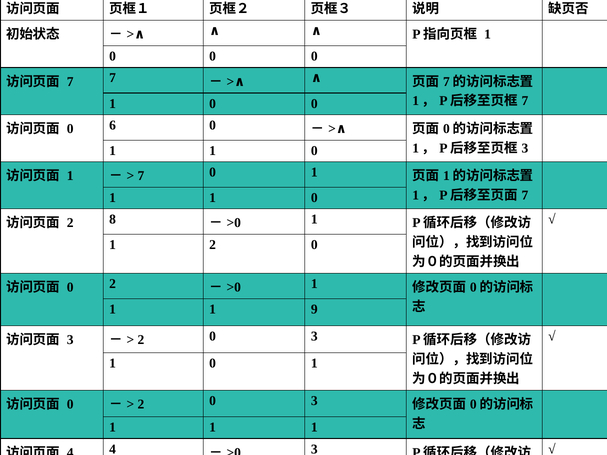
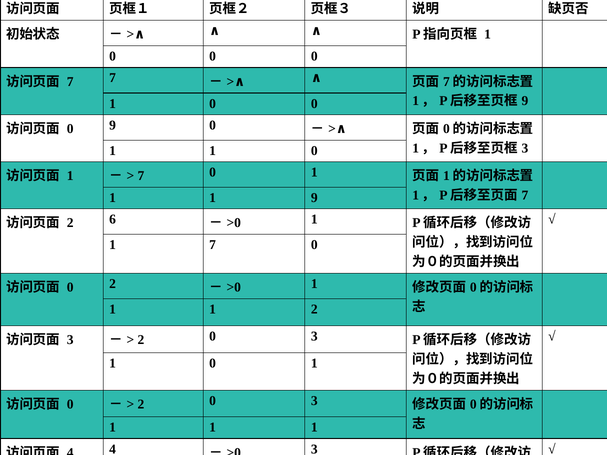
7 at (525, 101): 7 -> 9
0 6: 6 -> 9
0 at (314, 198): 0 -> 9
8: 8 -> 6
1 2: 2 -> 7
1 9: 9 -> 2
